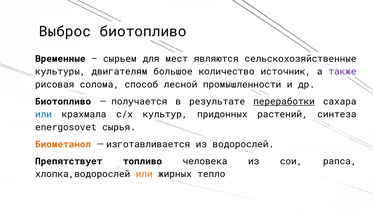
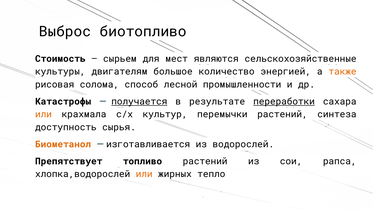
Временные: Временные -> Стоимость
источник: источник -> энергией
также colour: purple -> orange
Биотопливо at (63, 101): Биотопливо -> Катастрофы
получается underline: none -> present
или at (43, 114) colour: blue -> orange
придонных: придонных -> перемычки
energosovet: energosovet -> доступность
топливо человека: человека -> растений
